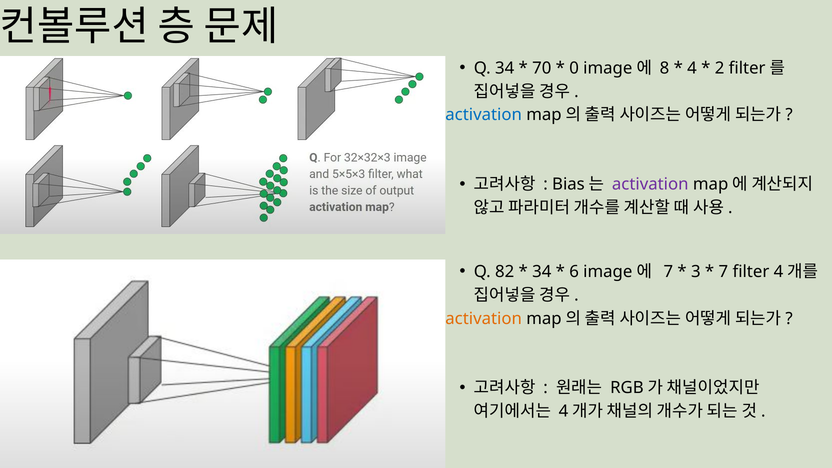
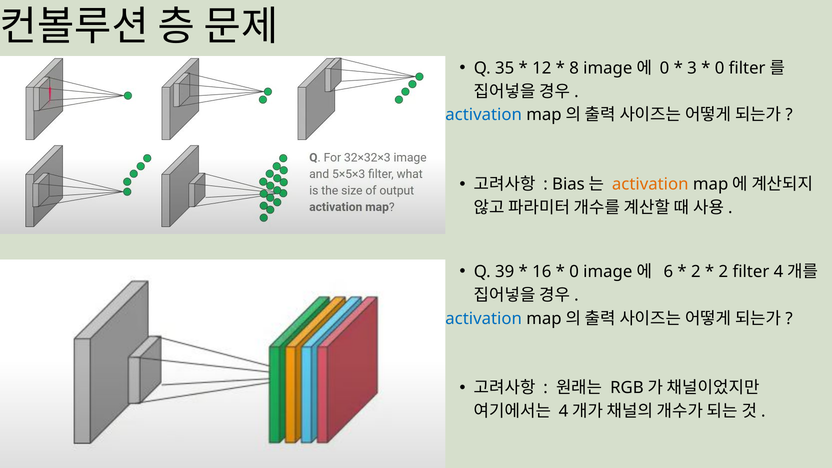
Q 34: 34 -> 35
70: 70 -> 12
0: 0 -> 8
8 at (665, 68): 8 -> 0
4 at (692, 68): 4 -> 3
2 at (720, 68): 2 -> 0
activation at (650, 184) colour: purple -> orange
82: 82 -> 39
34 at (542, 272): 34 -> 16
6 at (574, 272): 6 -> 0
7 at (668, 272): 7 -> 6
3 at (696, 272): 3 -> 2
7 at (723, 272): 7 -> 2
activation at (484, 319) colour: orange -> blue
